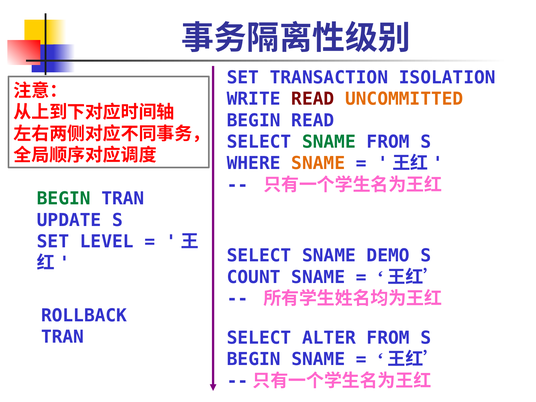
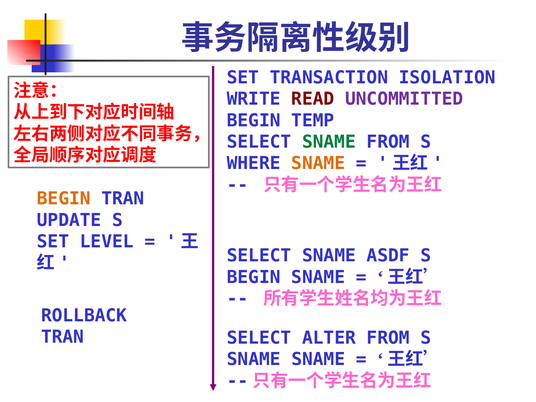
UNCOMMITTED colour: orange -> purple
BEGIN READ: READ -> TEMP
BEGIN at (64, 199) colour: green -> orange
DEMO: DEMO -> ASDF
COUNT at (254, 277): COUNT -> BEGIN
BEGIN at (254, 359): BEGIN -> SNAME
